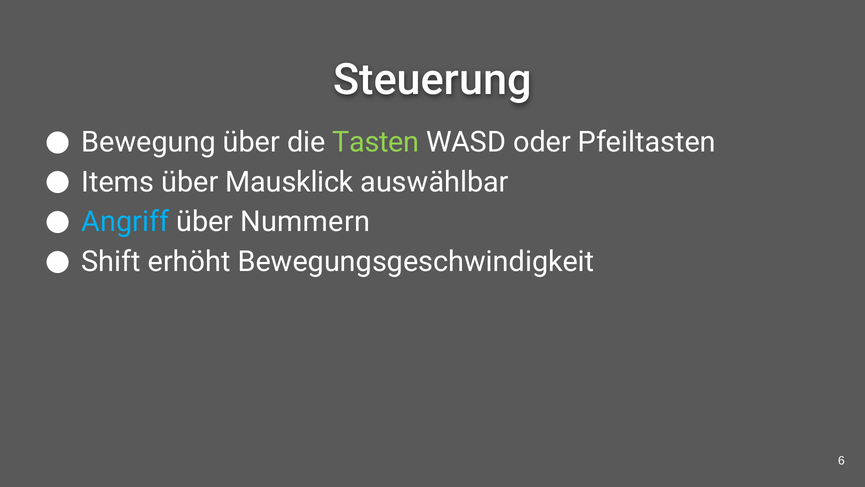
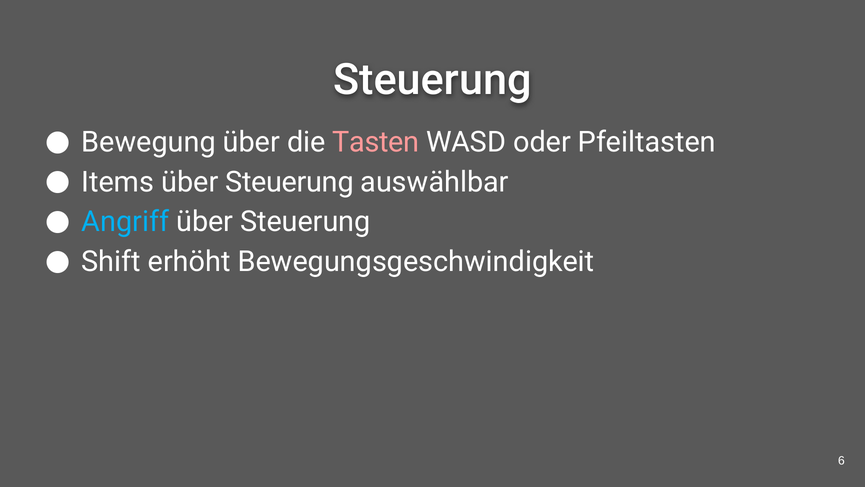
Tasten colour: light green -> pink
Items über Mausklick: Mausklick -> Steuerung
Nummern at (305, 222): Nummern -> Steuerung
